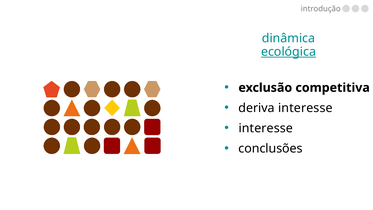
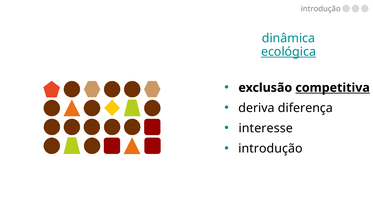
competitiva underline: none -> present
deriva interesse: interesse -> diferença
conclusões at (271, 148): conclusões -> introdução
